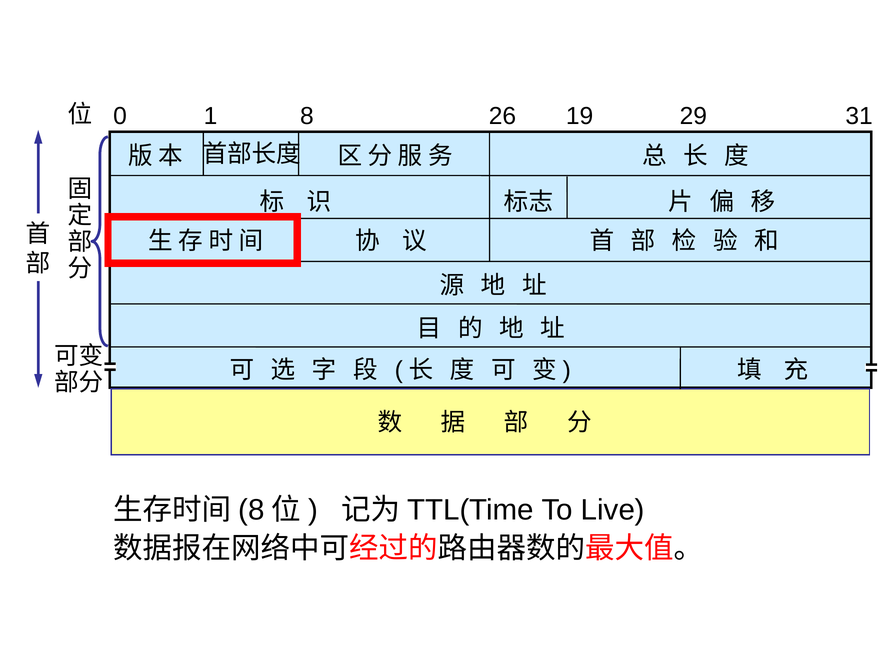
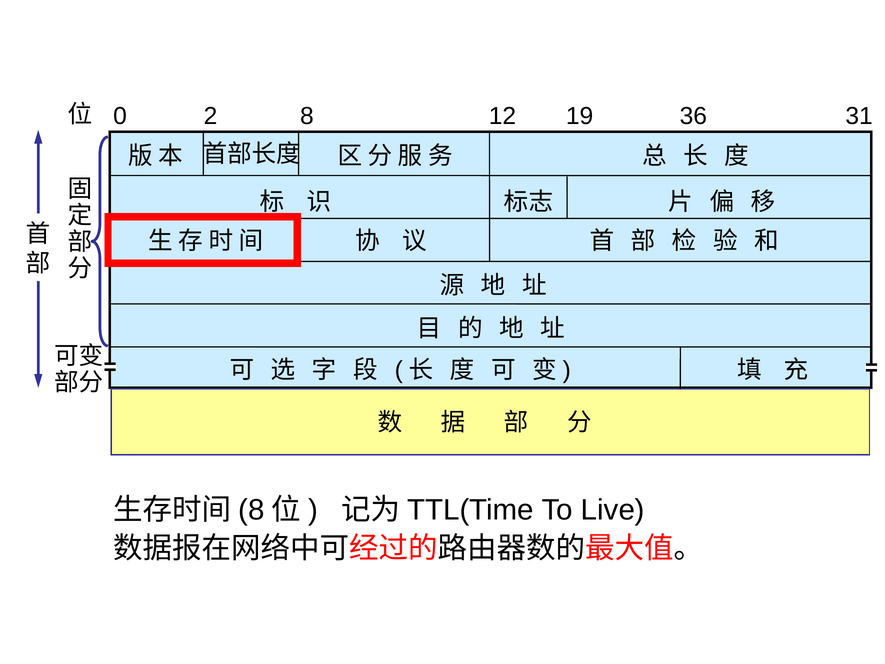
1: 1 -> 2
26: 26 -> 12
29: 29 -> 36
